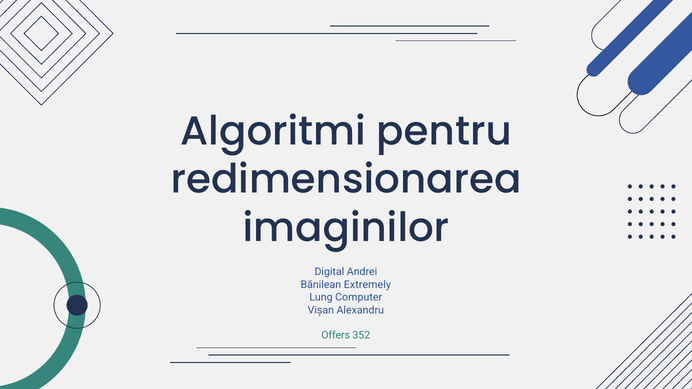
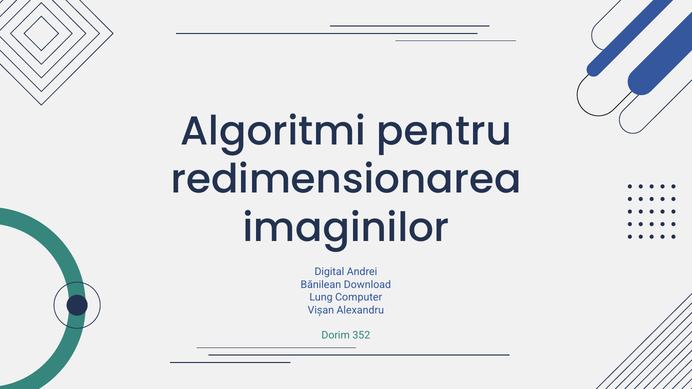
Extremely: Extremely -> Download
Offers: Offers -> Dorim
